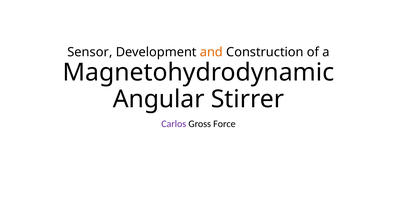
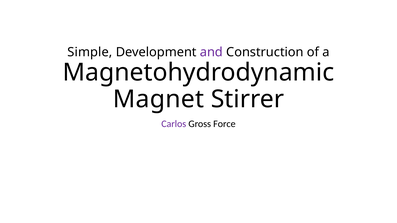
Sensor: Sensor -> Simple
and colour: orange -> purple
Angular: Angular -> Magnet
